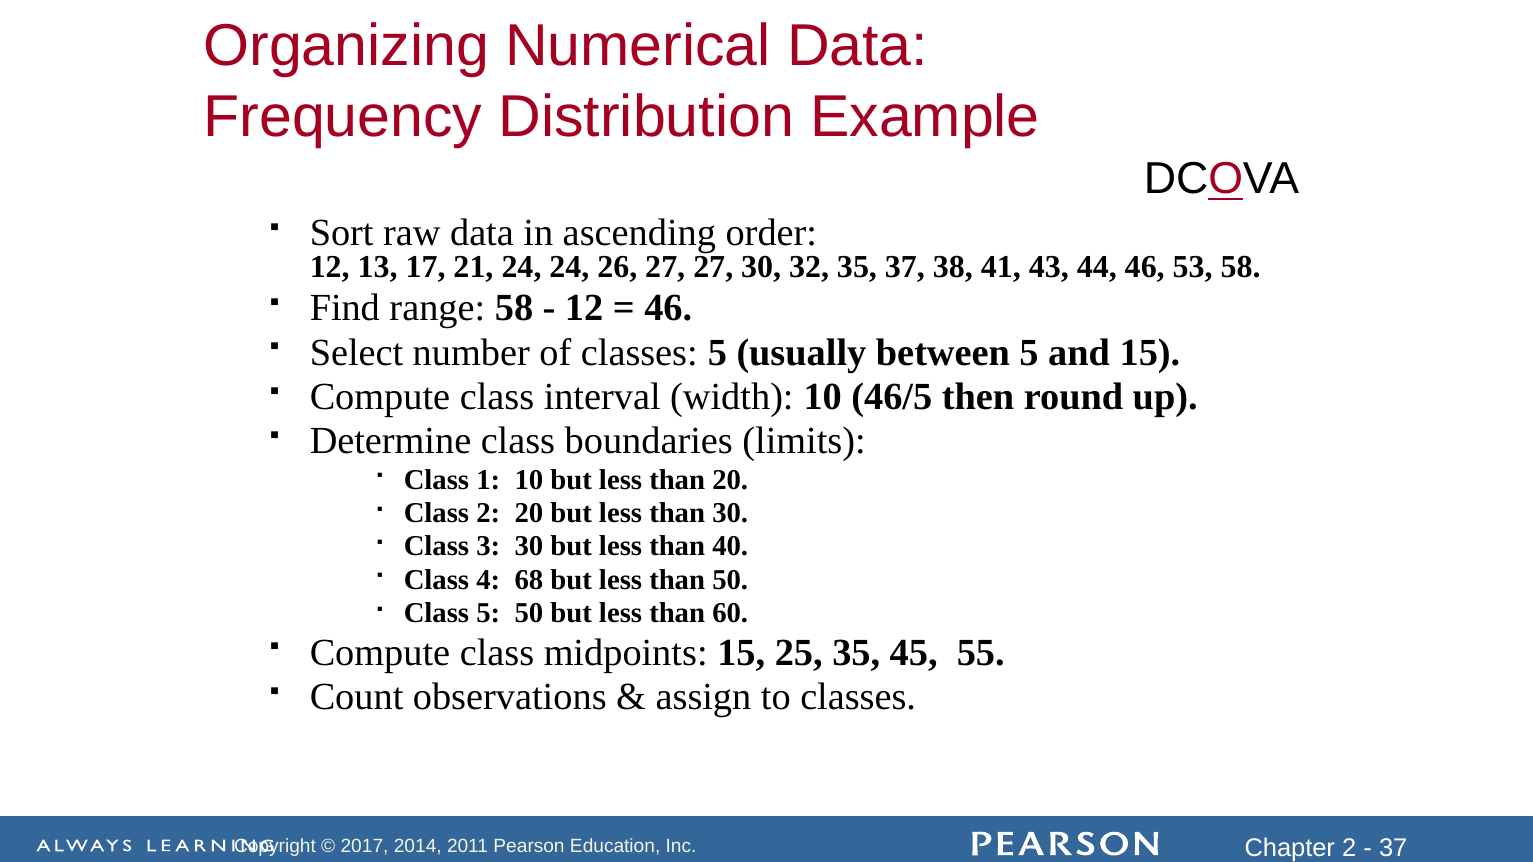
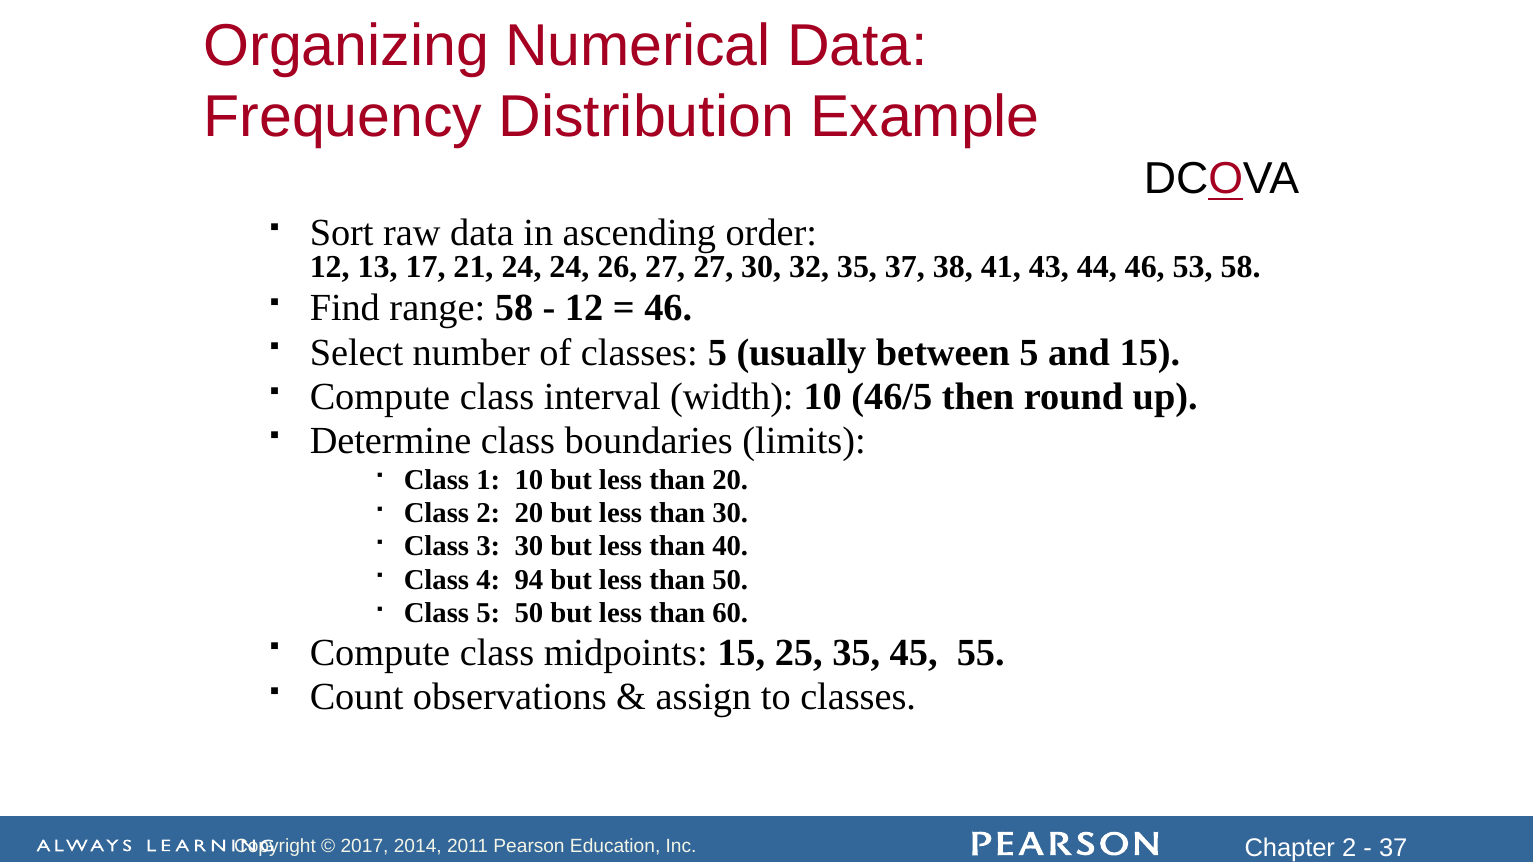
68: 68 -> 94
